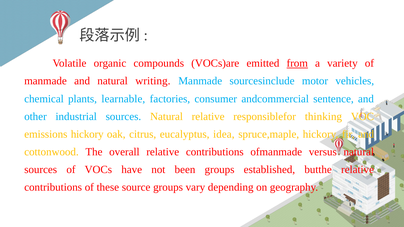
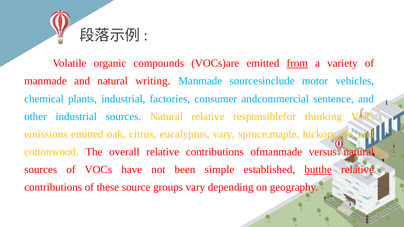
plants learnable: learnable -> industrial
emissions hickory: hickory -> emitted
eucalyptus idea: idea -> vary
been groups: groups -> simple
butthe underline: none -> present
